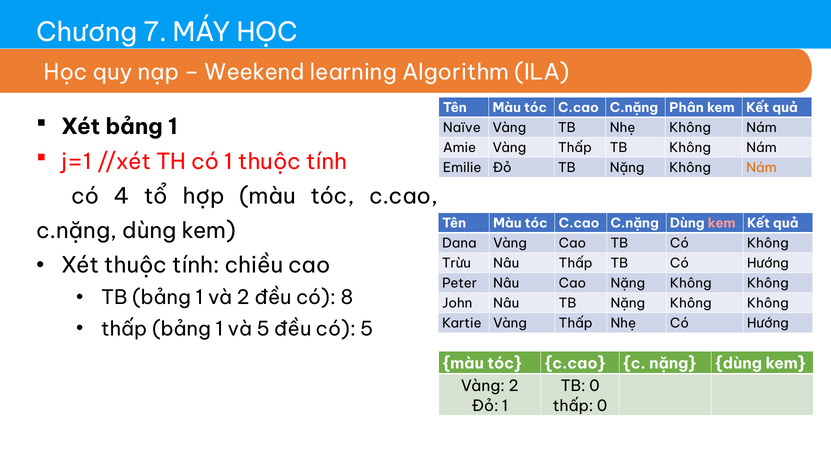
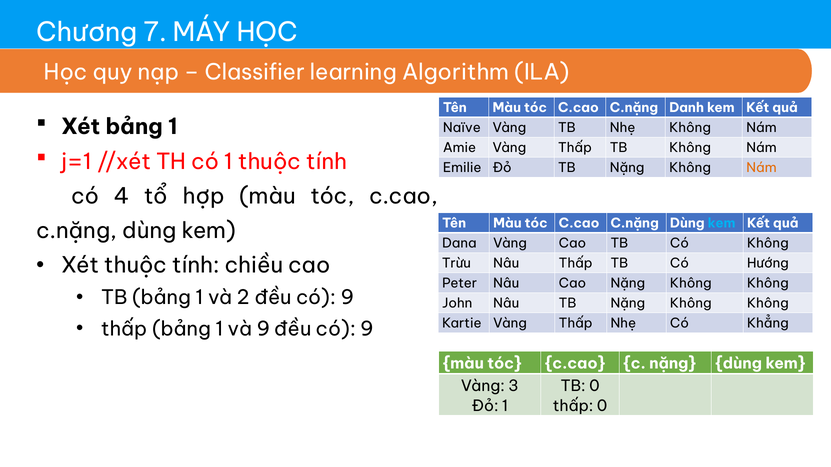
Weekend: Weekend -> Classifier
Phân: Phân -> Danh
kem at (722, 224) colour: pink -> light blue
2 đều có 8: 8 -> 9
Nhẹ Có Hướng: Hướng -> Khẳng
và 5: 5 -> 9
5 at (367, 329): 5 -> 9
Vàng 2: 2 -> 3
